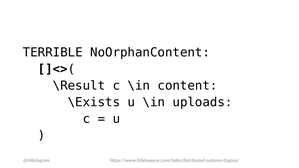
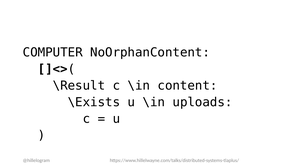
TERRIBLE: TERRIBLE -> COMPUTER
